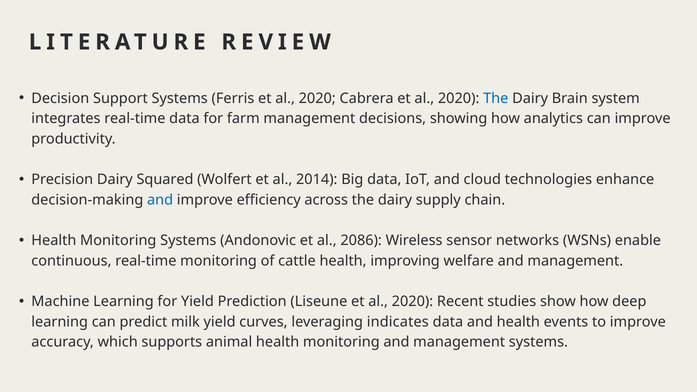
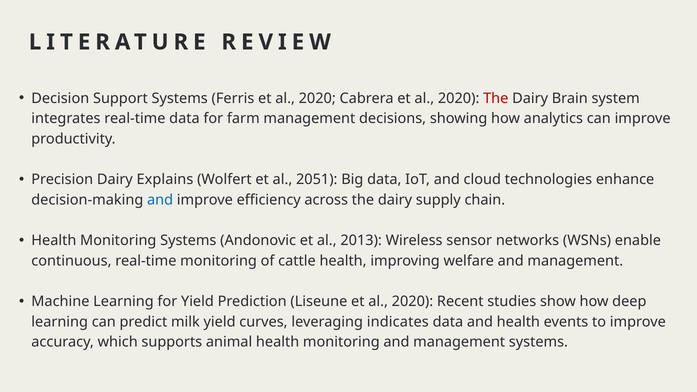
The at (496, 98) colour: blue -> red
Squared: Squared -> Explains
2014: 2014 -> 2051
2086: 2086 -> 2013
